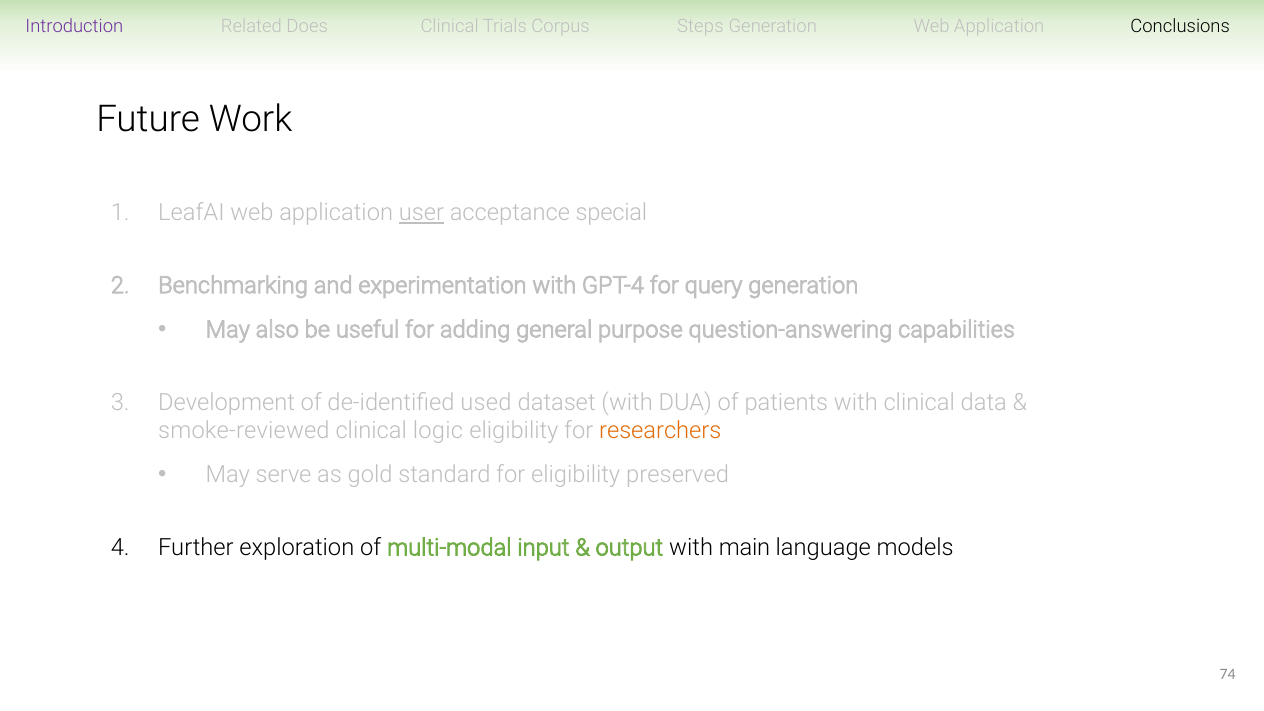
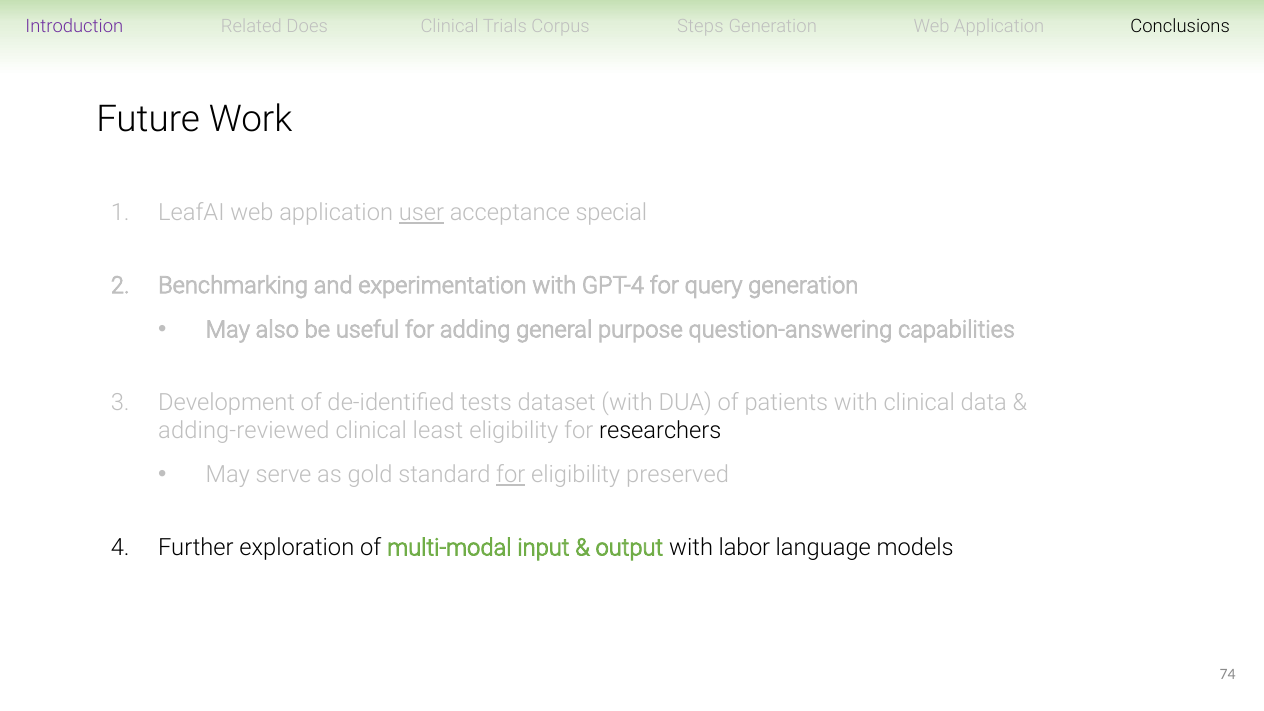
used: used -> tests
smoke-reviewed: smoke-reviewed -> adding-reviewed
logic: logic -> least
researchers colour: orange -> black
for at (511, 475) underline: none -> present
main: main -> labor
